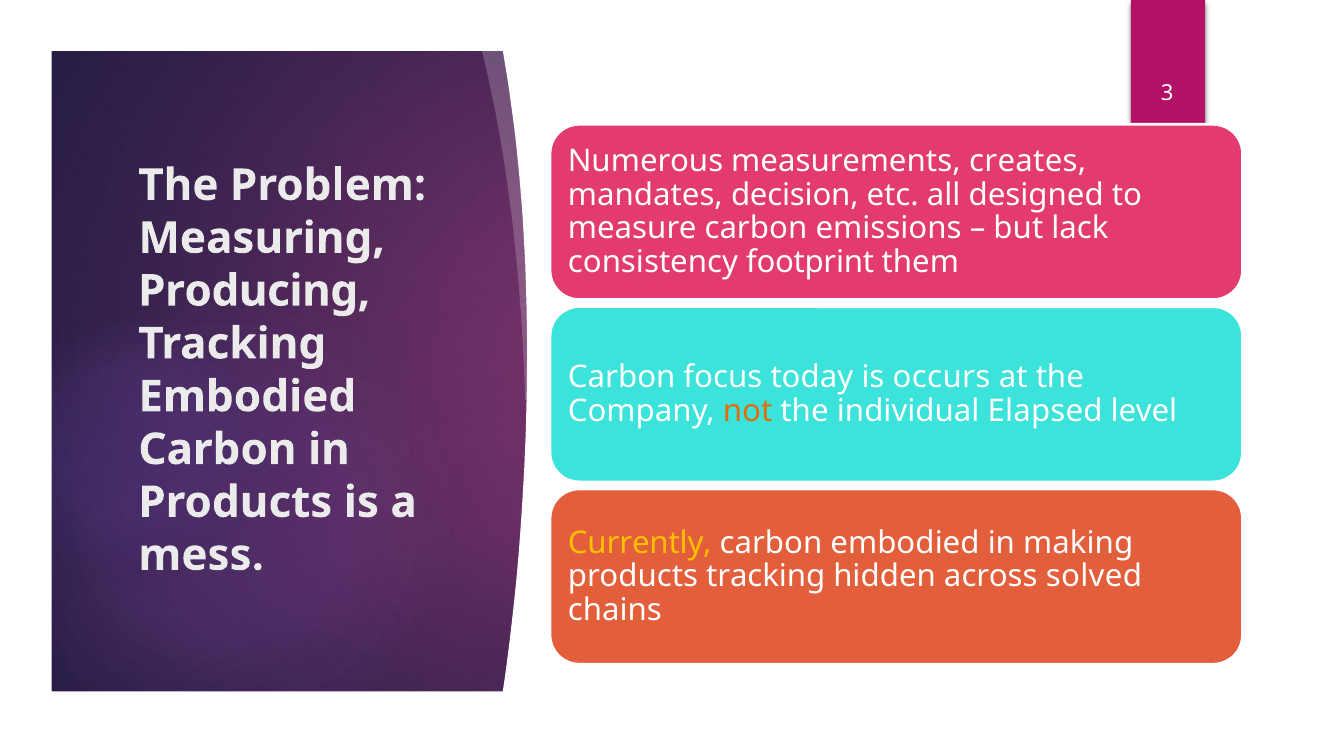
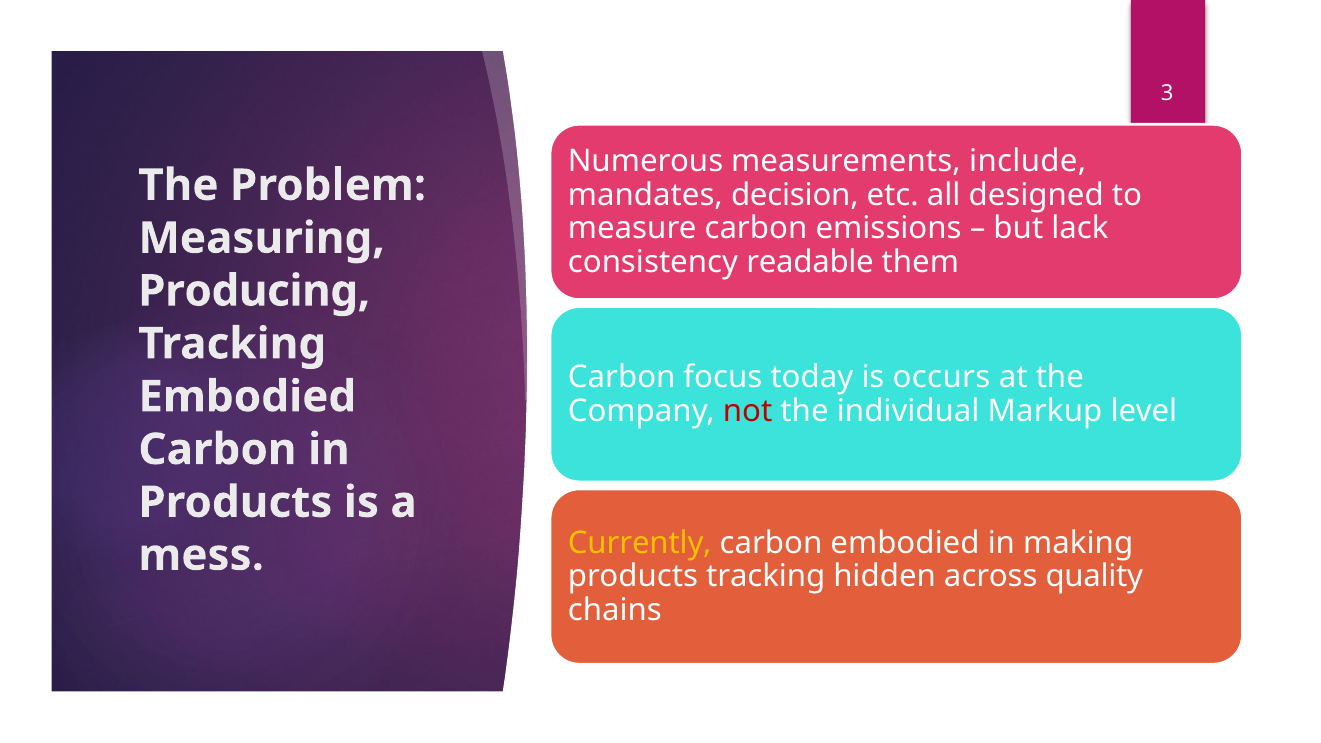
creates: creates -> include
footprint: footprint -> readable
not colour: orange -> red
Elapsed: Elapsed -> Markup
solved: solved -> quality
